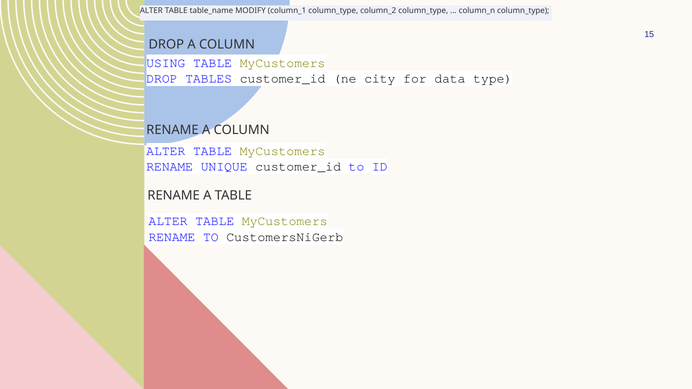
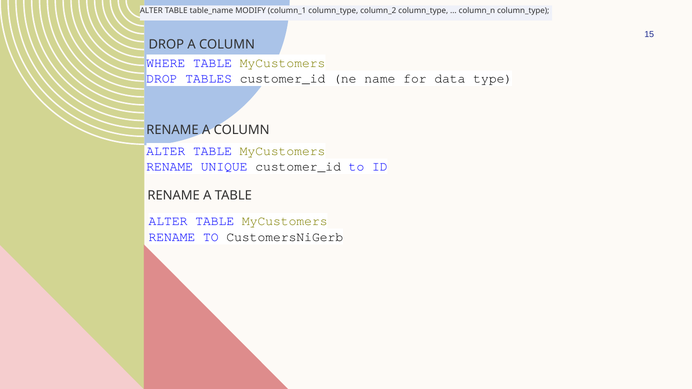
USING: USING -> WHERE
city: city -> name
